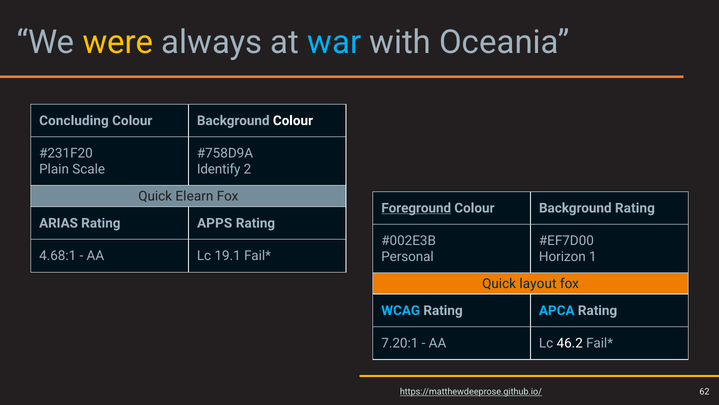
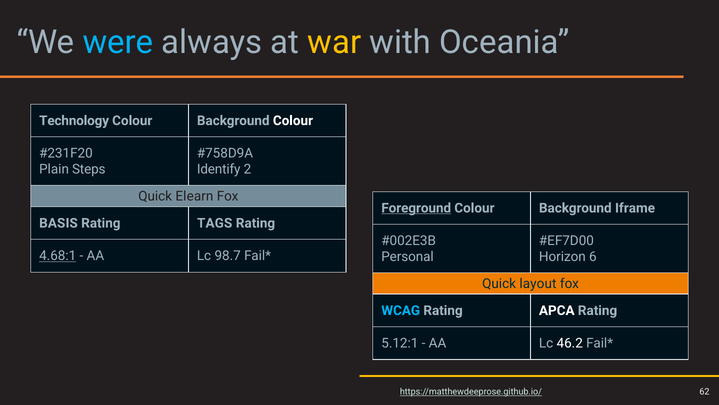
were colour: yellow -> light blue
war colour: light blue -> yellow
Concluding: Concluding -> Technology
Scale: Scale -> Steps
Background Rating: Rating -> Iframe
ARIAS: ARIAS -> BASIS
APPS: APPS -> TAGS
4.68:1 underline: none -> present
19.1: 19.1 -> 98.7
1: 1 -> 6
APCA colour: light blue -> white
7.20:1: 7.20:1 -> 5.12:1
